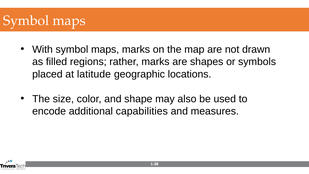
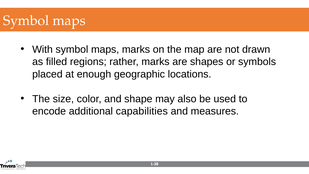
latitude: latitude -> enough
